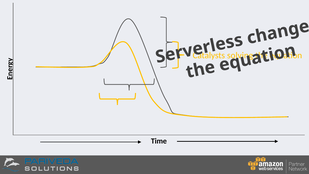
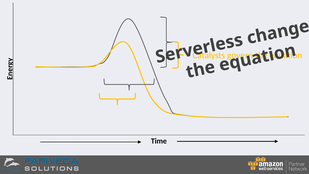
solving: solving -> govern
